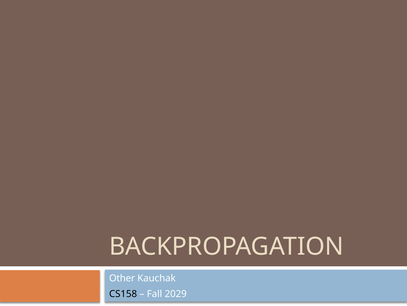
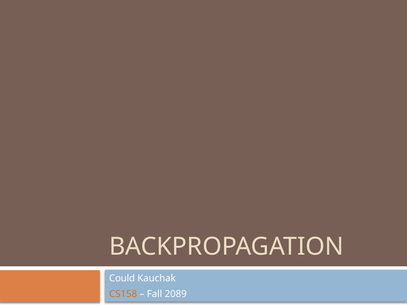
Other: Other -> Could
CS158 colour: black -> orange
2029: 2029 -> 2089
